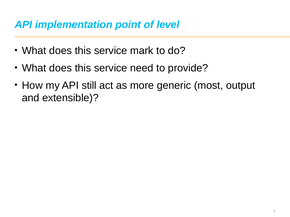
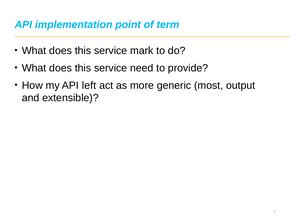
level: level -> term
still: still -> left
